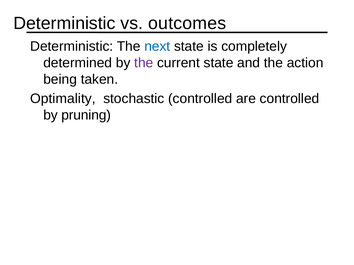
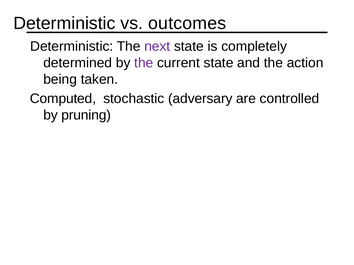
next colour: blue -> purple
Optimality: Optimality -> Computed
stochastic controlled: controlled -> adversary
